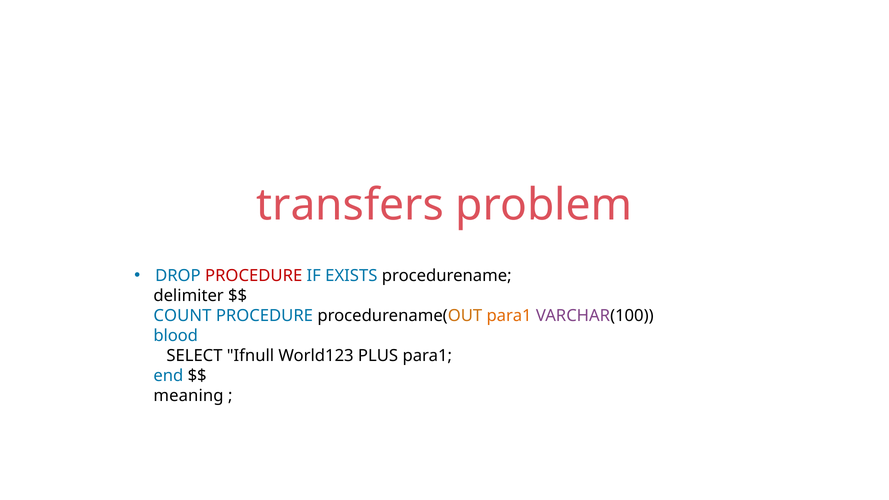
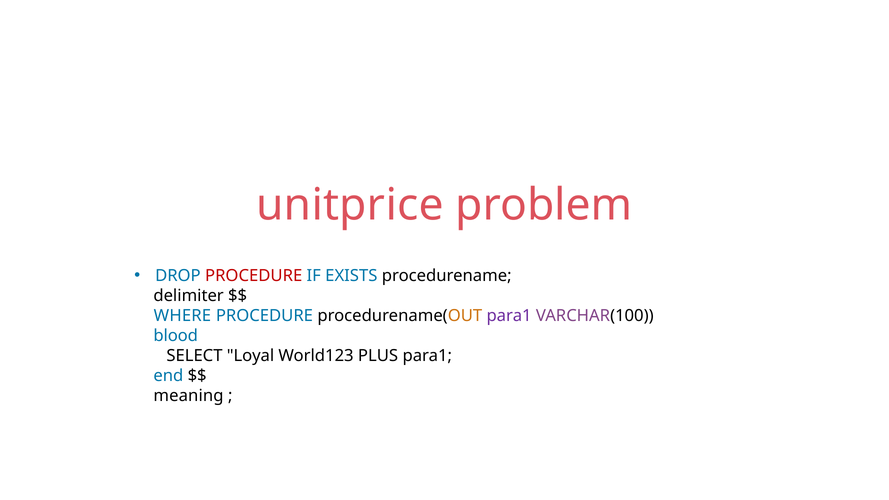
transfers: transfers -> unitprice
COUNT: COUNT -> WHERE
para1 at (509, 316) colour: orange -> purple
Ifnull: Ifnull -> Loyal
